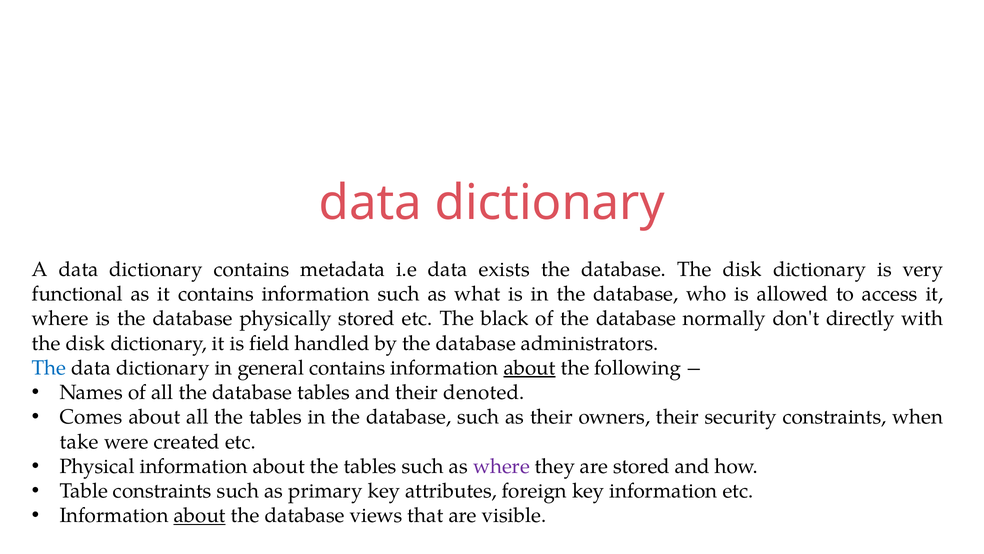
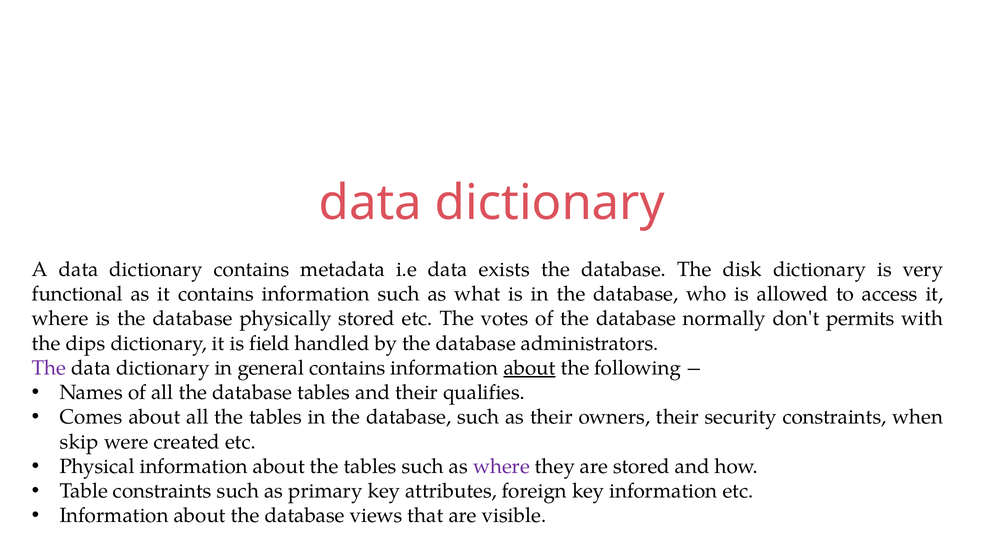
black: black -> votes
directly: directly -> permits
disk at (85, 343): disk -> dips
The at (49, 368) colour: blue -> purple
denoted: denoted -> qualifies
take: take -> skip
about at (200, 515) underline: present -> none
